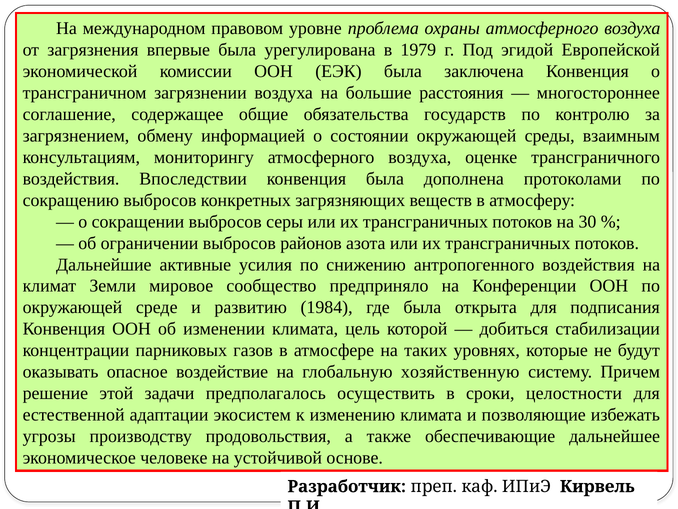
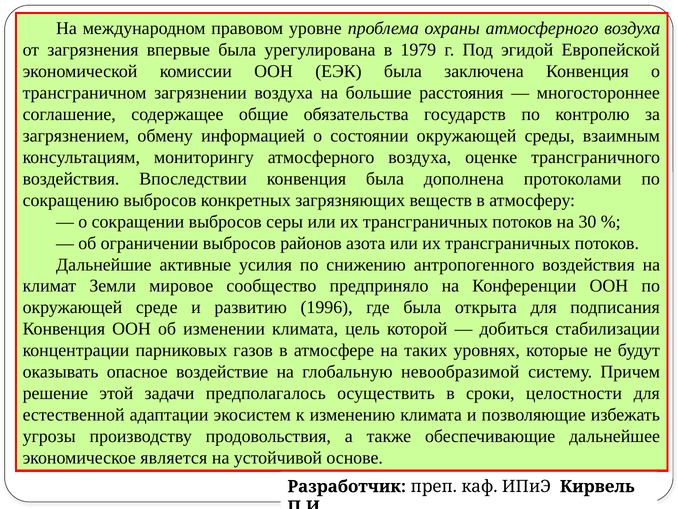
1984: 1984 -> 1996
хозяйственную: хозяйственную -> невообразимой
человеке: человеке -> является
